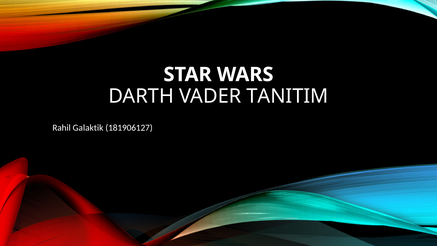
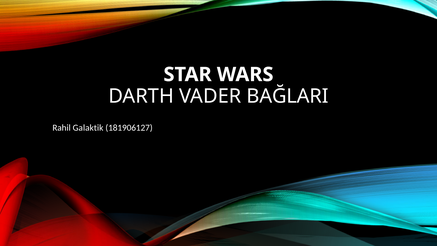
TANITIM: TANITIM -> BAĞLARI
